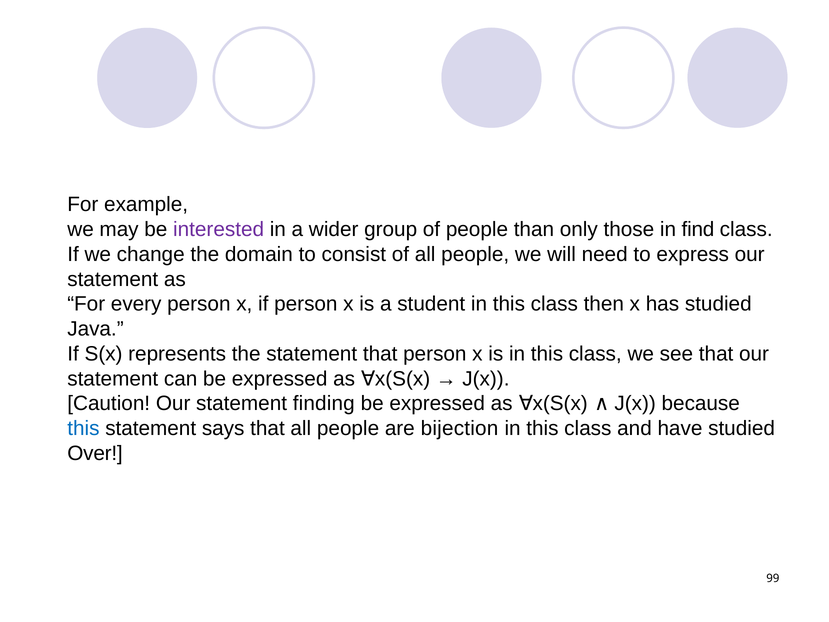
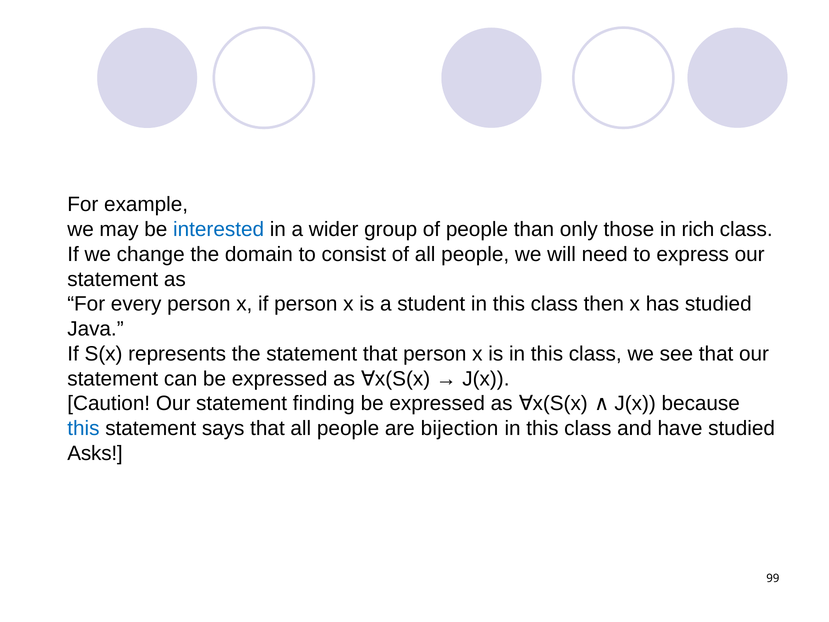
interested colour: purple -> blue
find: find -> rich
Over: Over -> Asks
